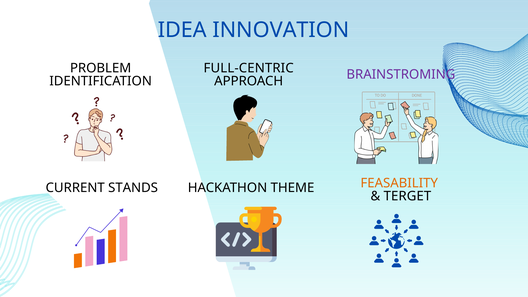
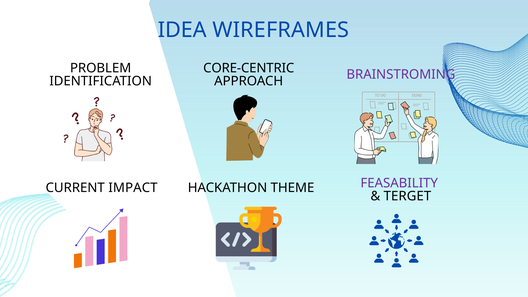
INNOVATION: INNOVATION -> WIREFRAMES
FULL-CENTRIC: FULL-CENTRIC -> CORE-CENTRIC
STANDS: STANDS -> IMPACT
FEASABILITY colour: orange -> purple
